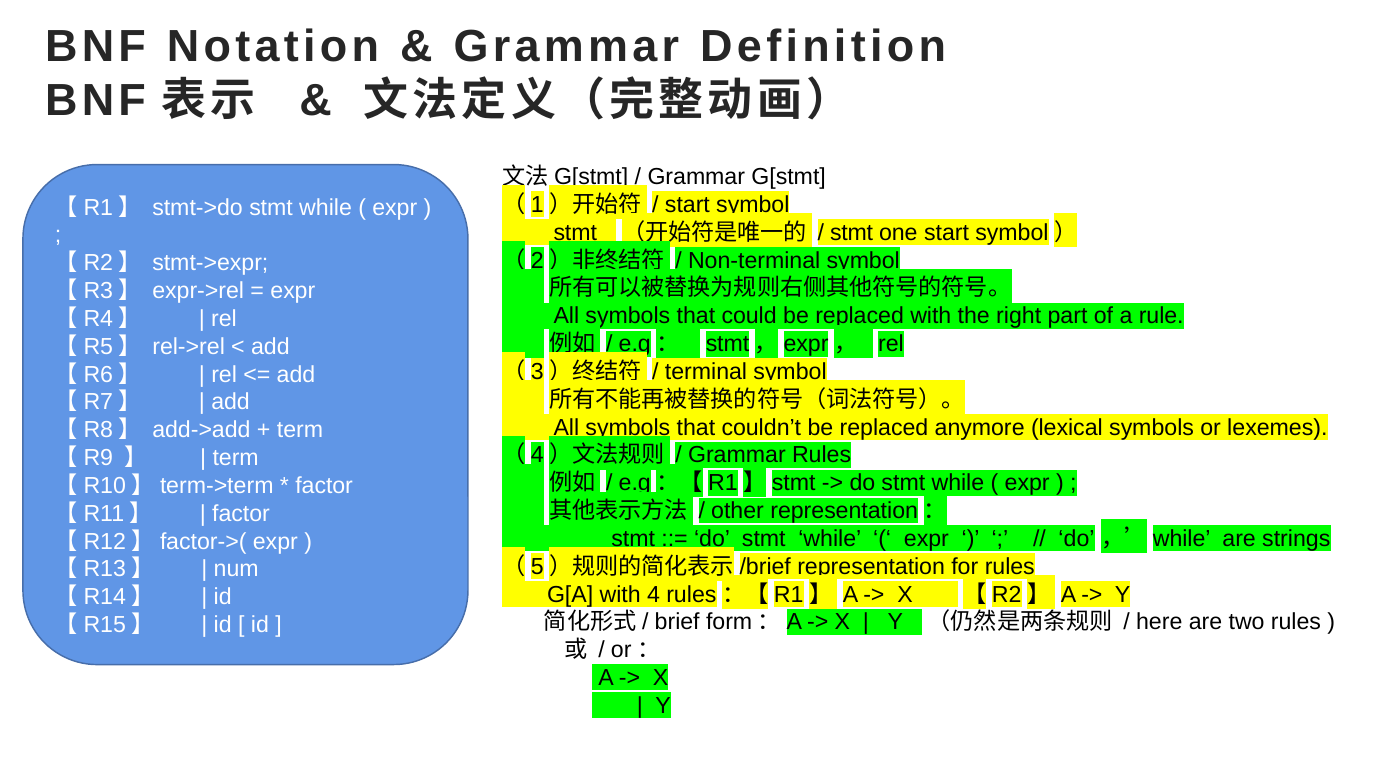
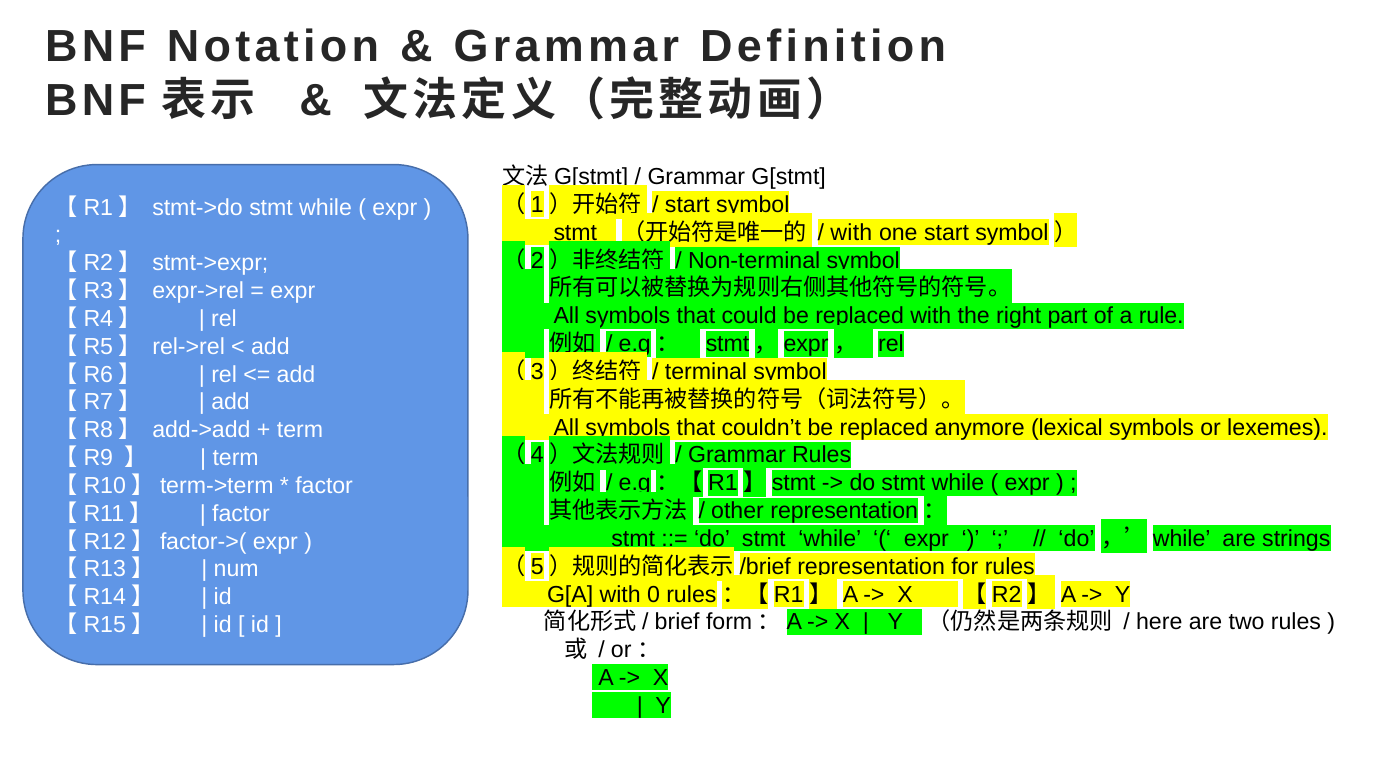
stmt at (852, 232): stmt -> with
4: 4 -> 0
